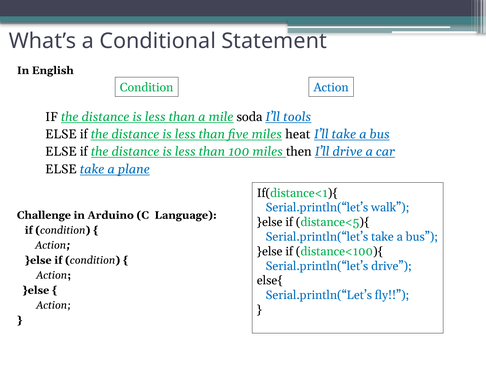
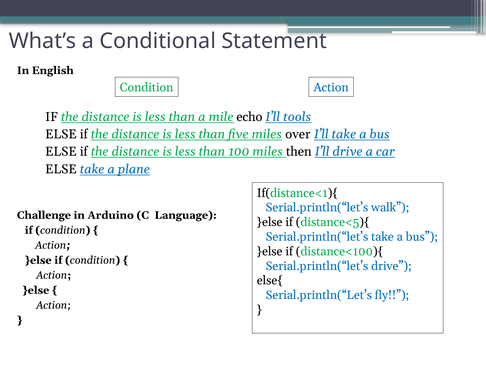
soda: soda -> echo
heat: heat -> over
